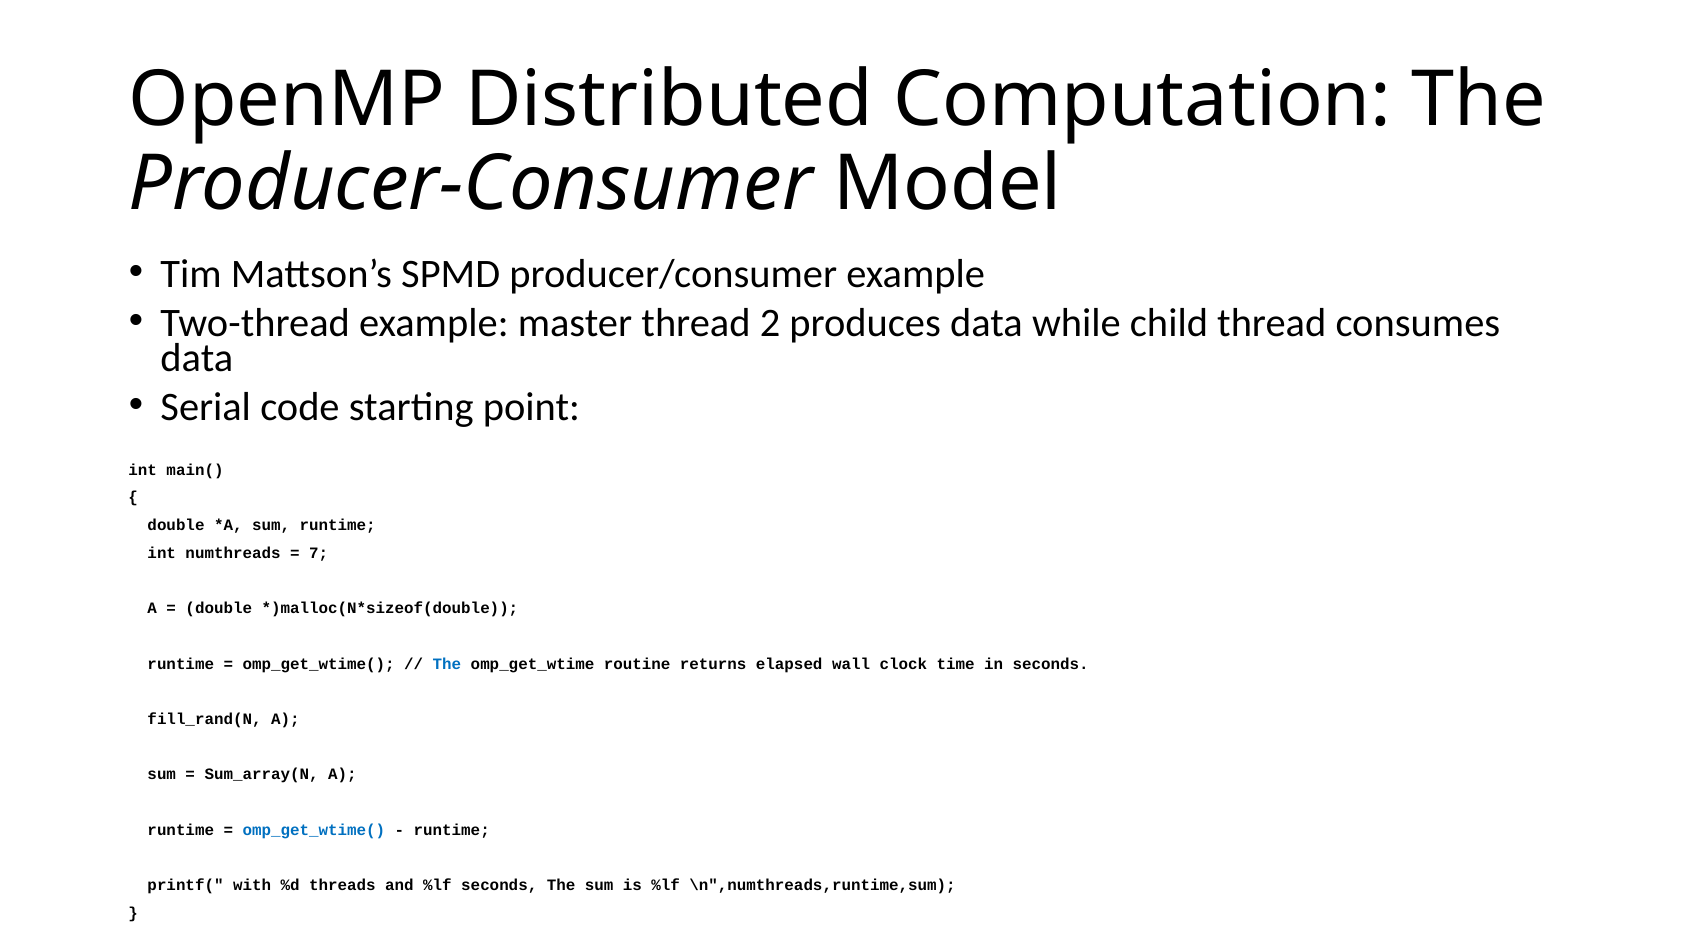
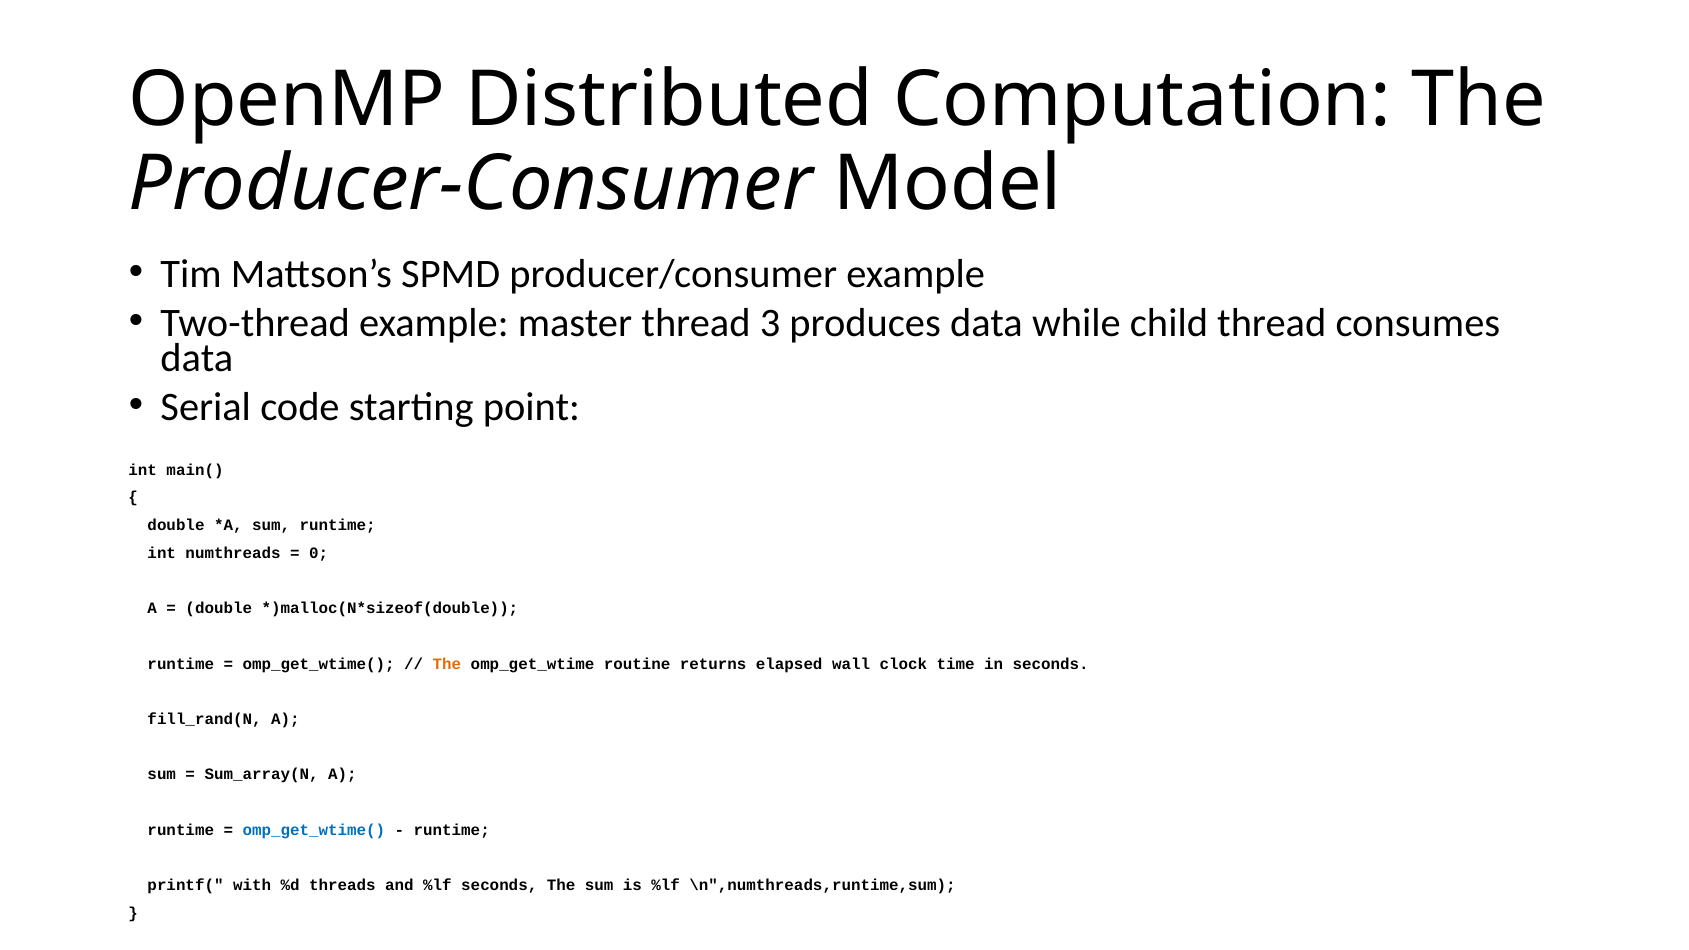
2: 2 -> 3
7: 7 -> 0
The at (447, 664) colour: blue -> orange
